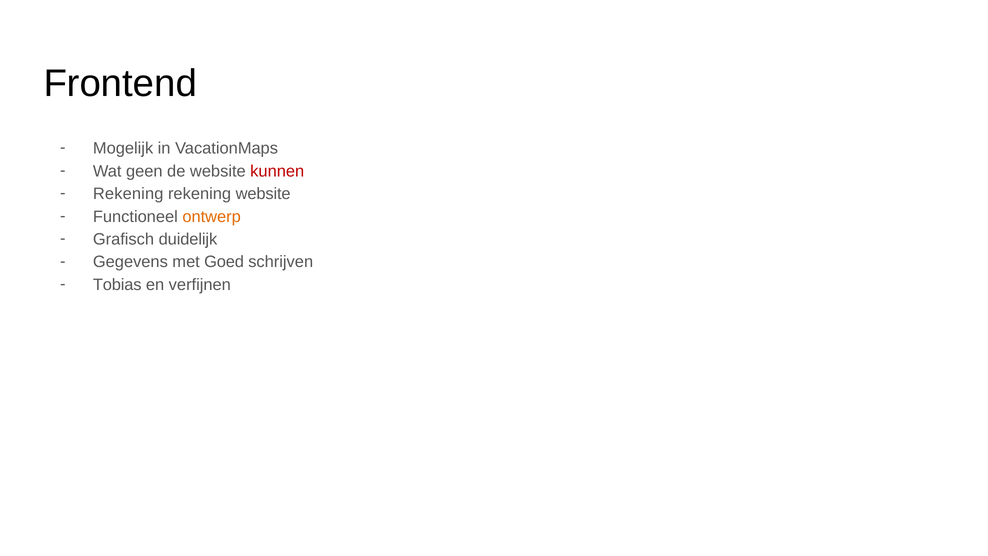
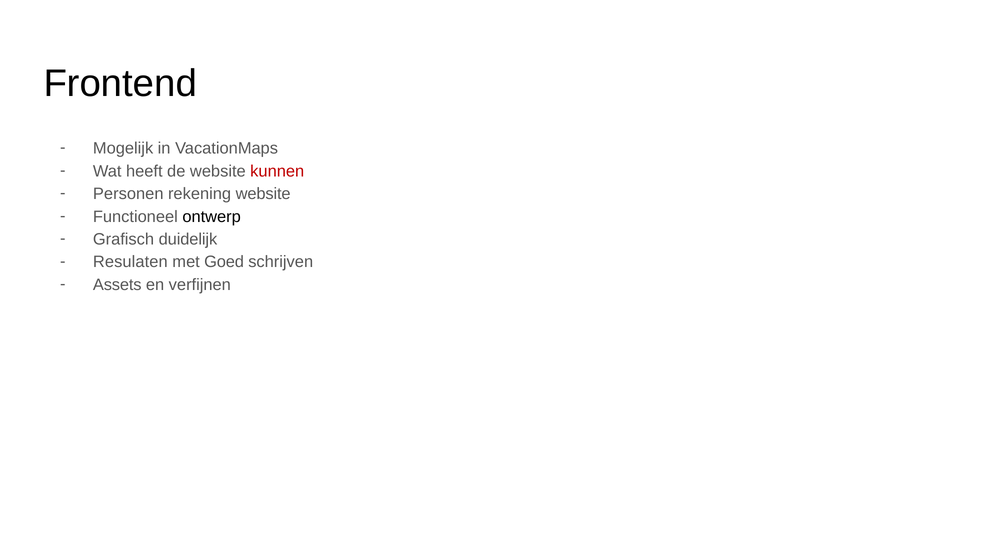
geen: geen -> heeft
Rekening at (128, 194): Rekening -> Personen
ontwerp colour: orange -> black
Gegevens: Gegevens -> Resulaten
Tobias: Tobias -> Assets
